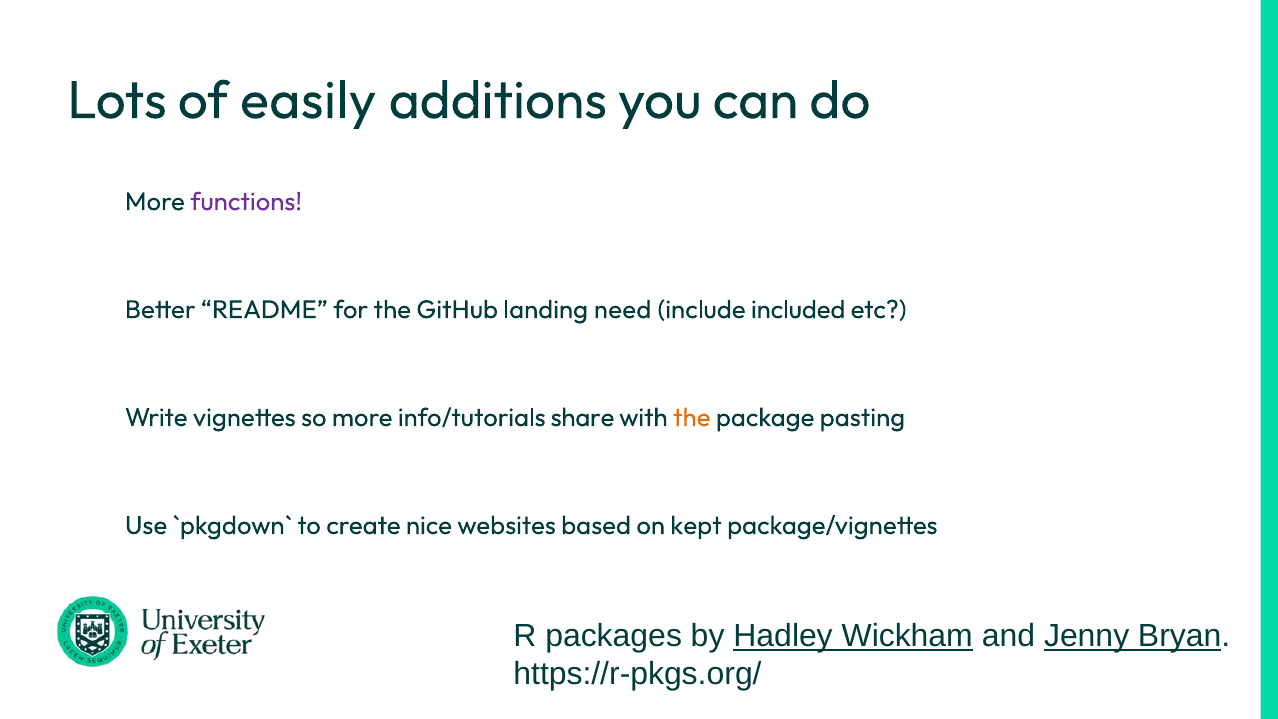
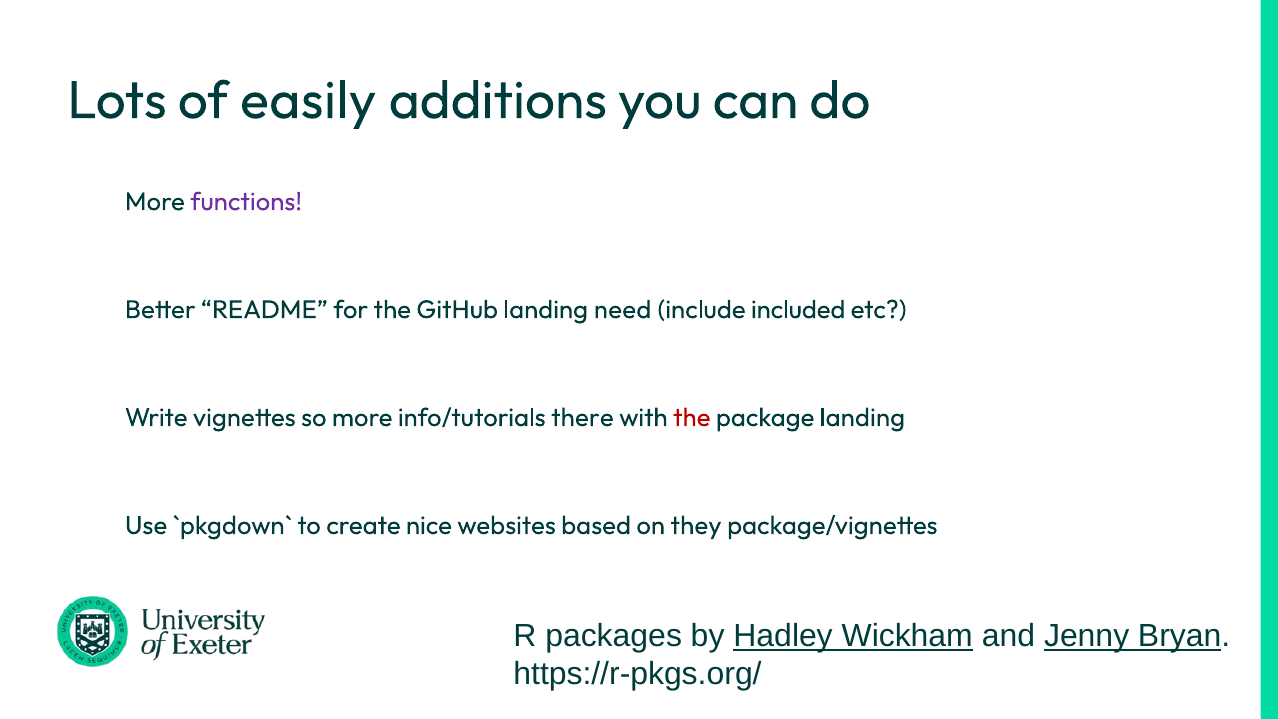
share: share -> there
the at (692, 418) colour: orange -> red
package pasting: pasting -> landing
kept: kept -> they
